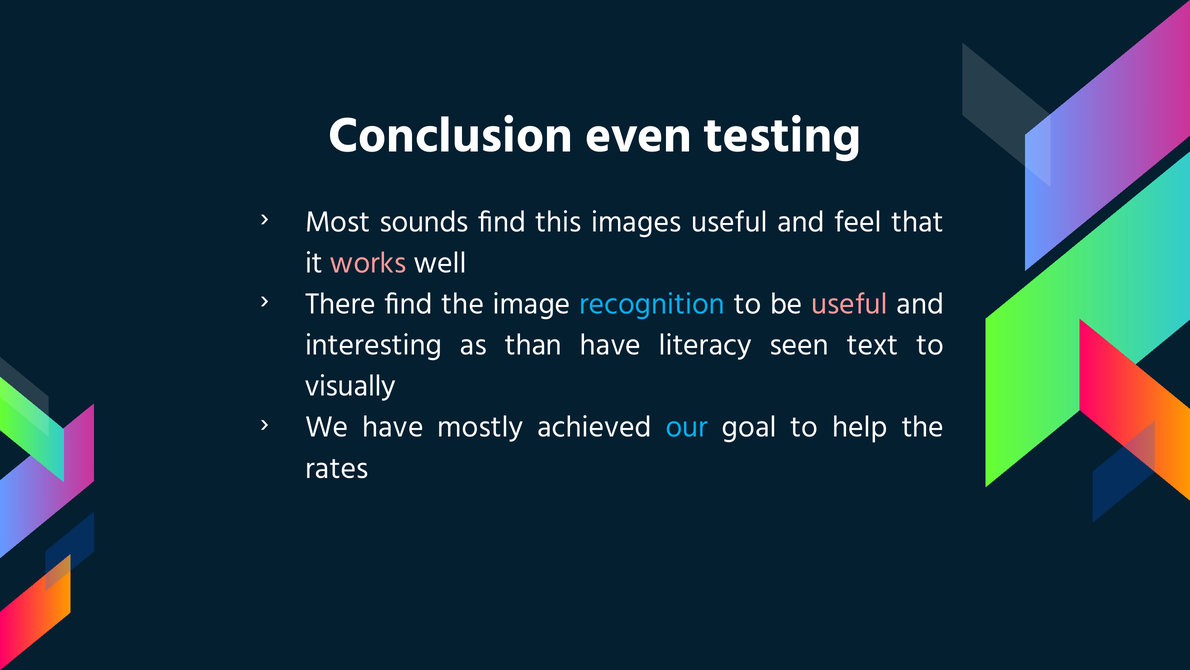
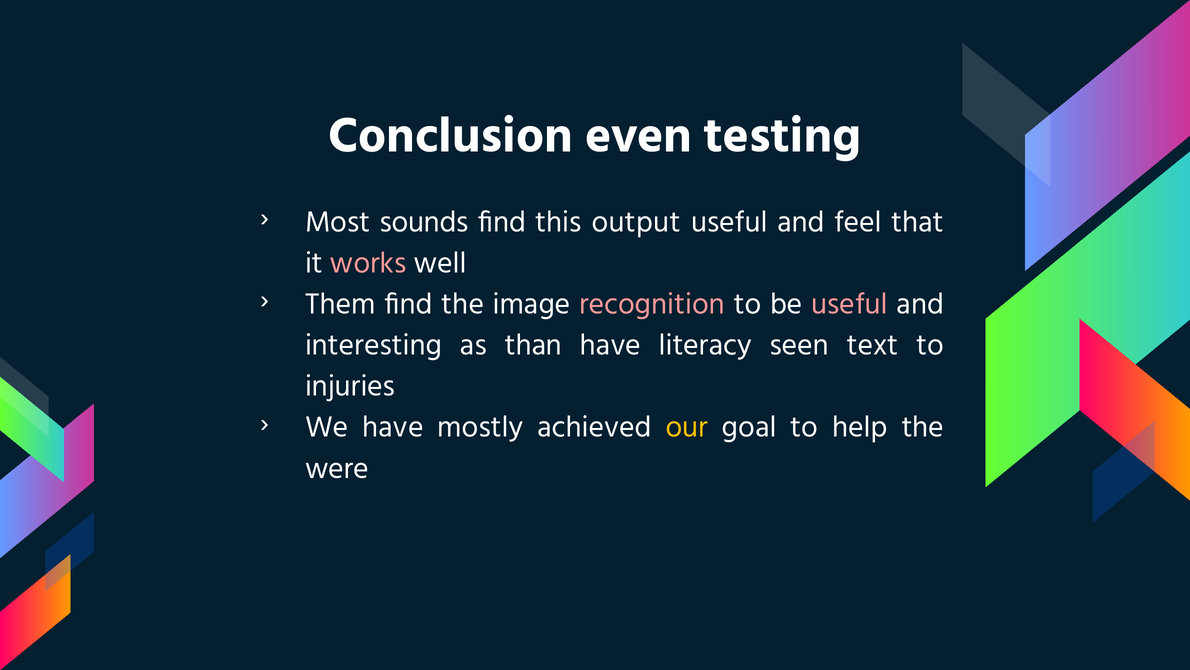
images: images -> output
There: There -> Them
recognition colour: light blue -> pink
visually: visually -> injuries
our colour: light blue -> yellow
rates: rates -> were
